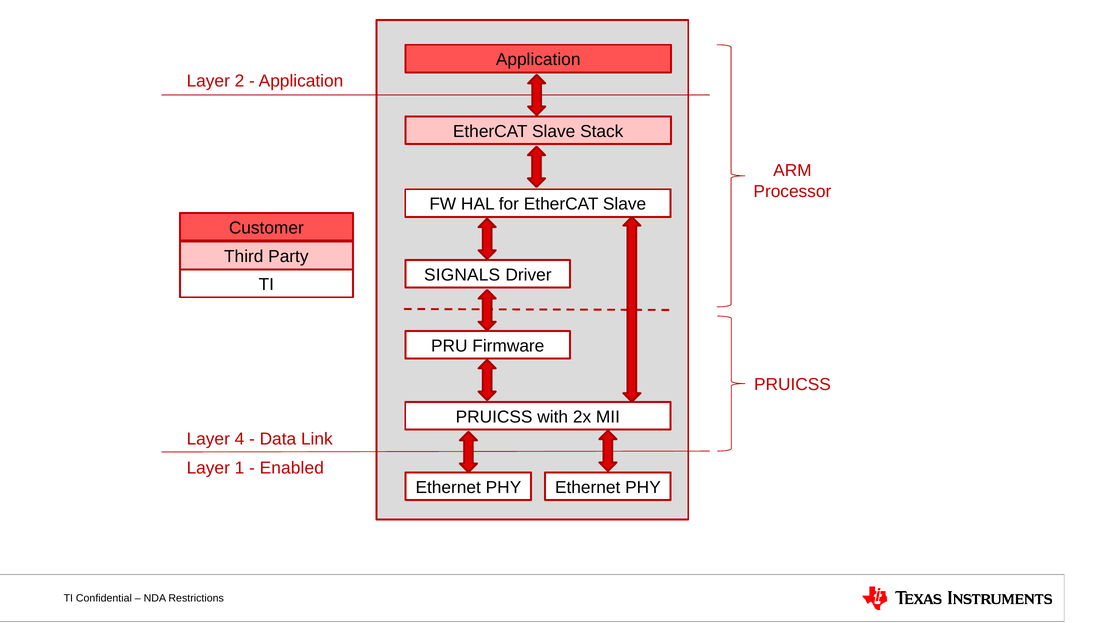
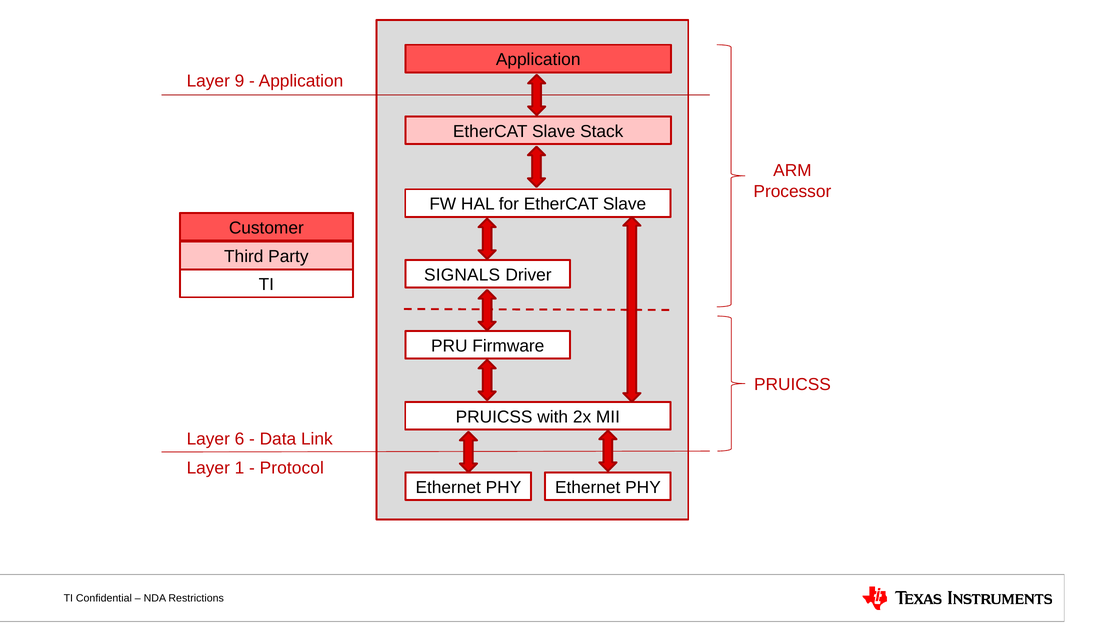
2: 2 -> 9
4: 4 -> 6
Enabled: Enabled -> Protocol
